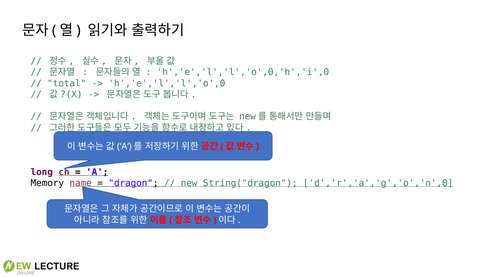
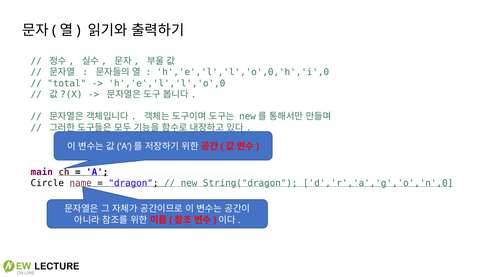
long: long -> main
Memory: Memory -> Circle
